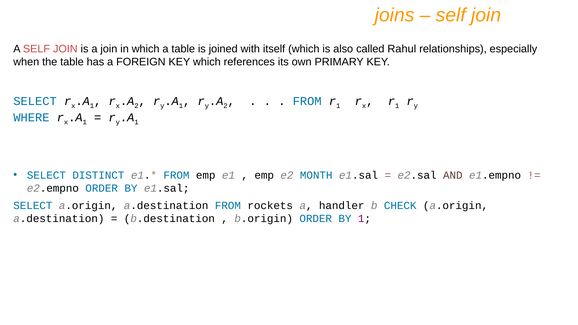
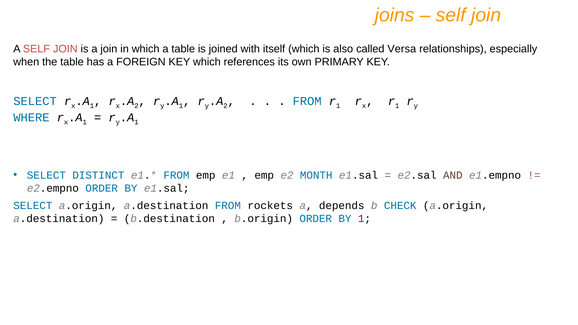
Rahul: Rahul -> Versa
handler: handler -> depends
